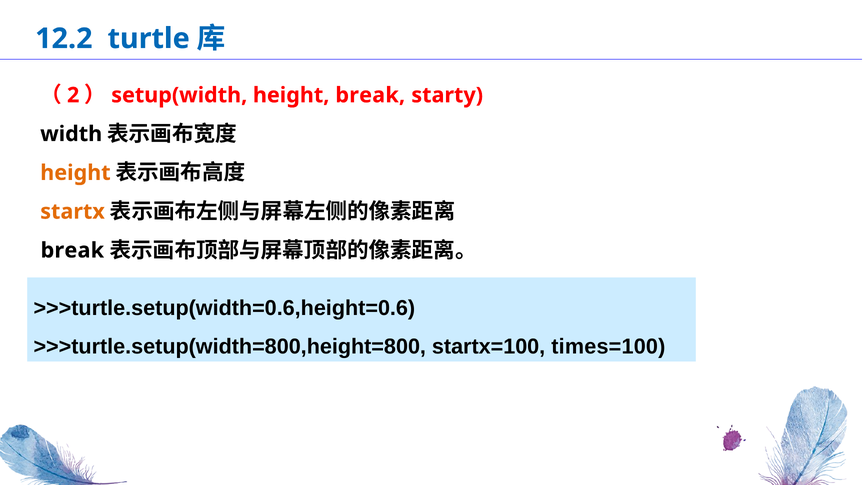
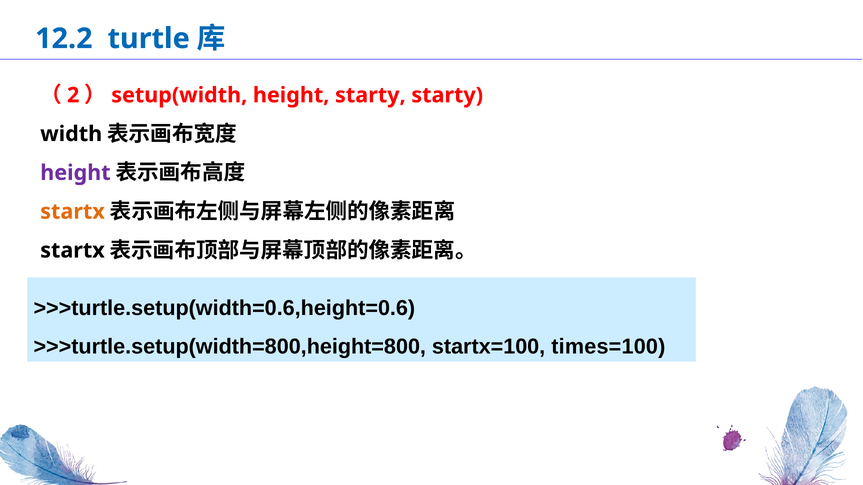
height break: break -> starty
height at (75, 173) colour: orange -> purple
break at (72, 251): break -> startx
